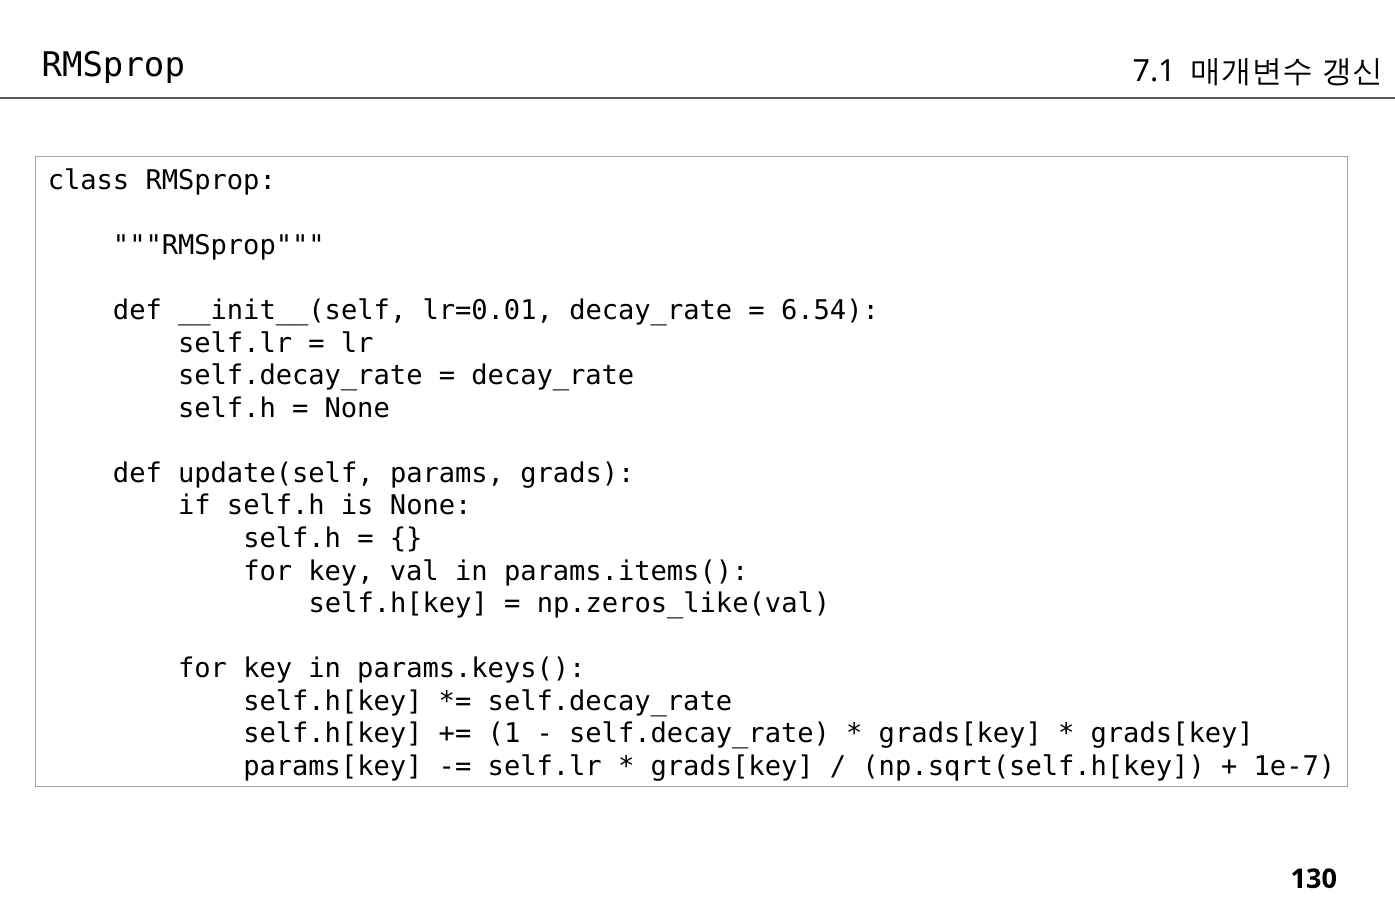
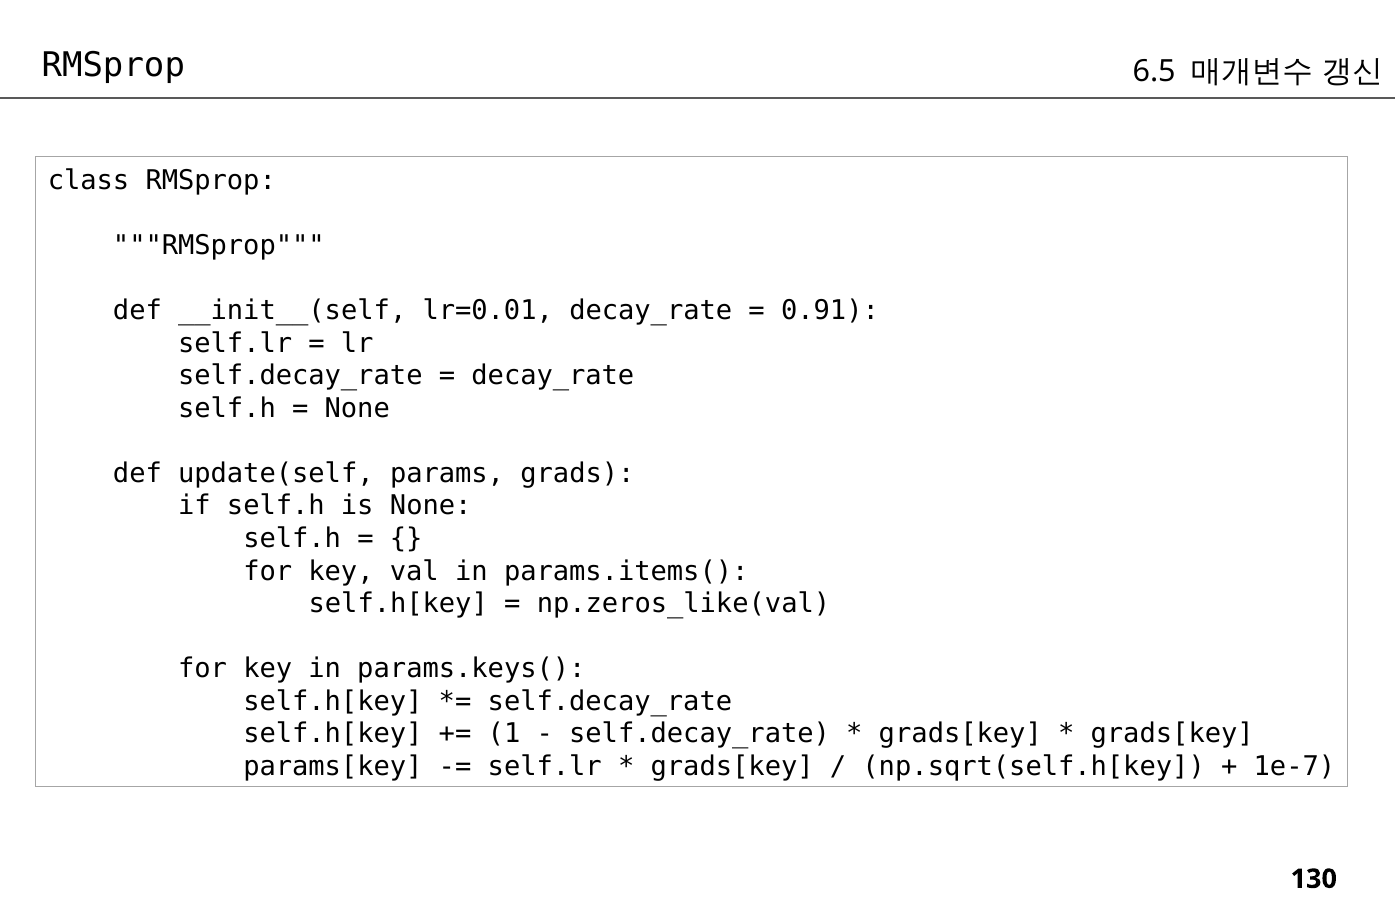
7.1: 7.1 -> 6.5
6.54: 6.54 -> 0.91
